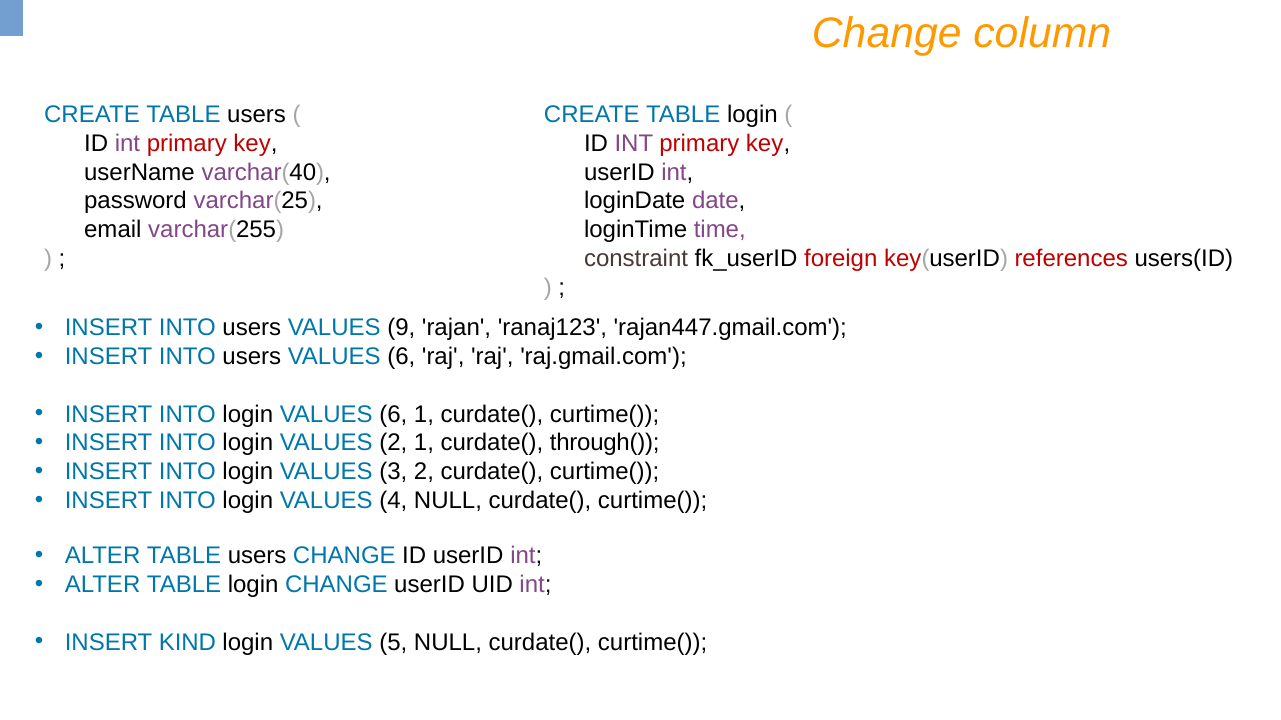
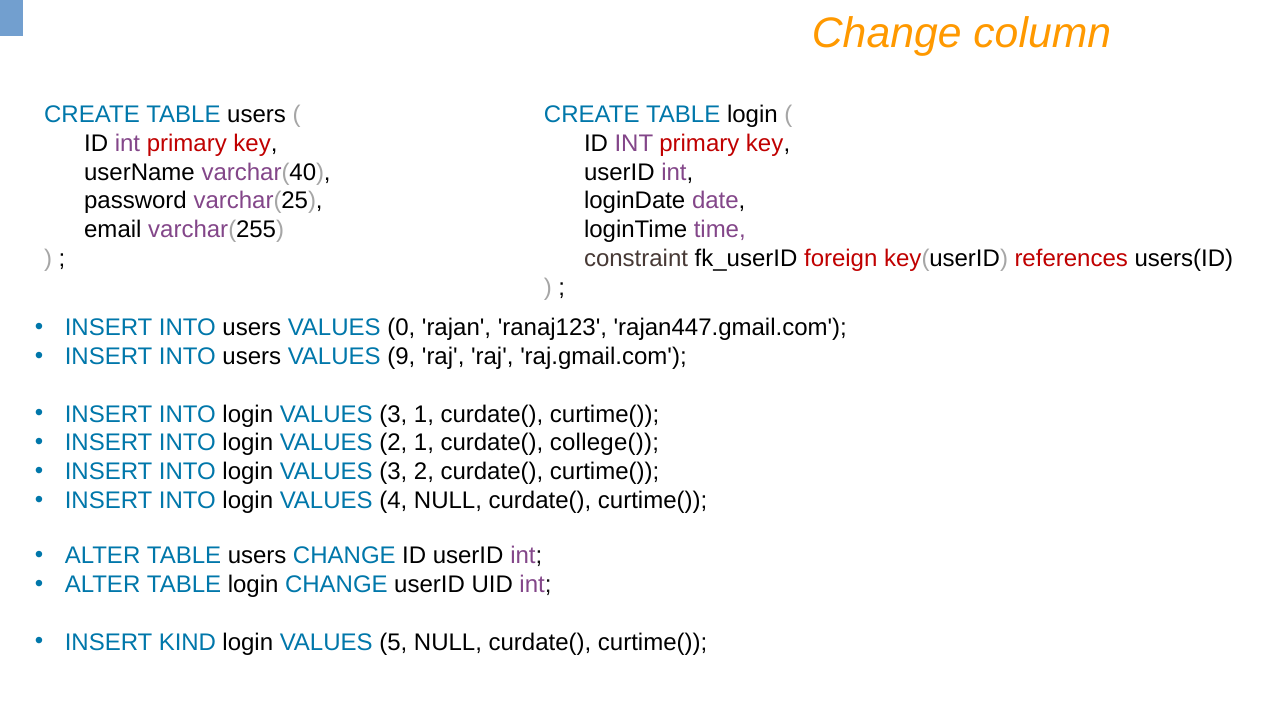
9: 9 -> 0
users VALUES 6: 6 -> 9
6 at (393, 415): 6 -> 3
through(: through( -> college(
